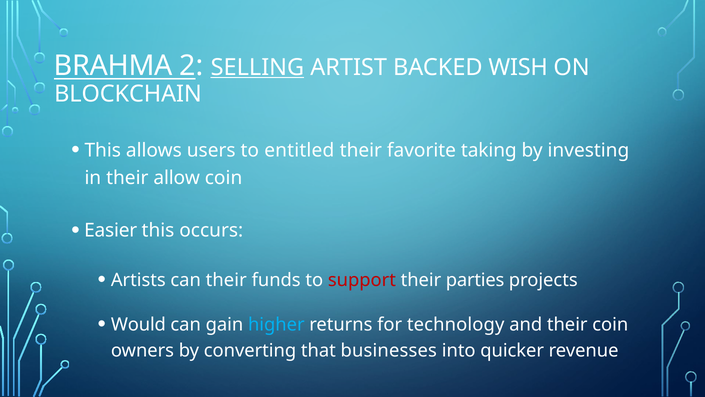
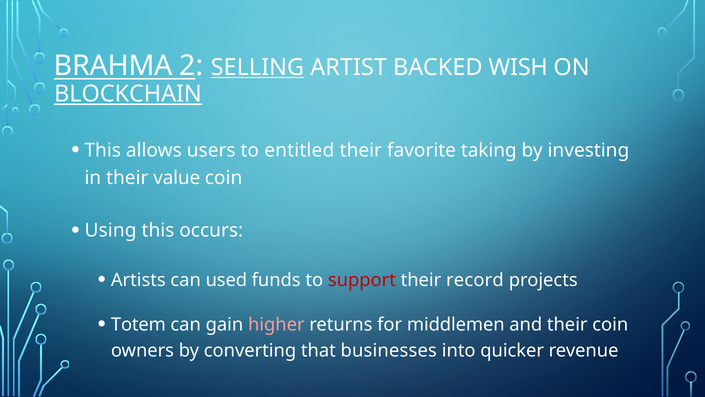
BLOCKCHAIN underline: none -> present
allow: allow -> value
Easier: Easier -> Using
can their: their -> used
parties: parties -> record
Would: Would -> Totem
higher colour: light blue -> pink
technology: technology -> middlemen
